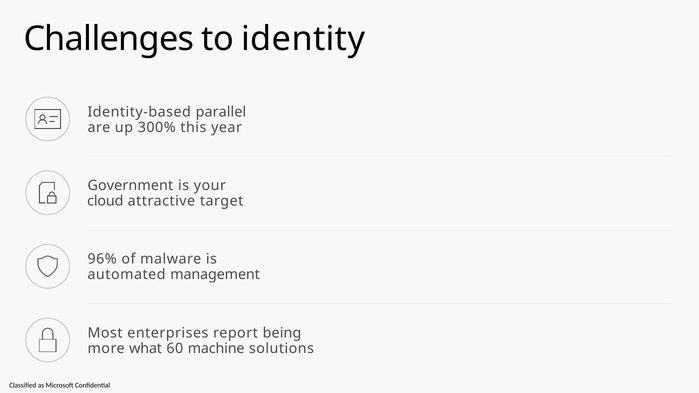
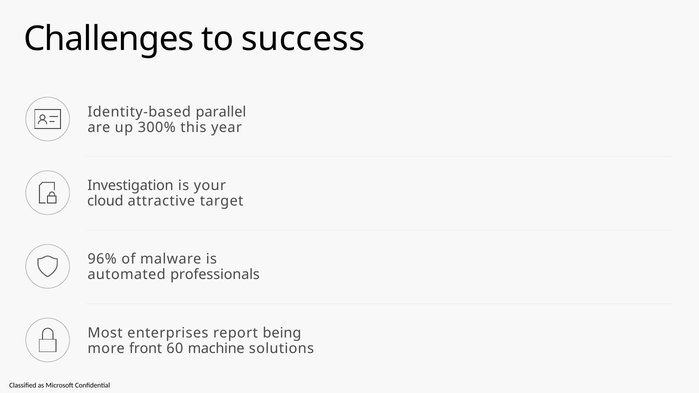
identity: identity -> success
Government: Government -> Investigation
management: management -> professionals
what: what -> front
